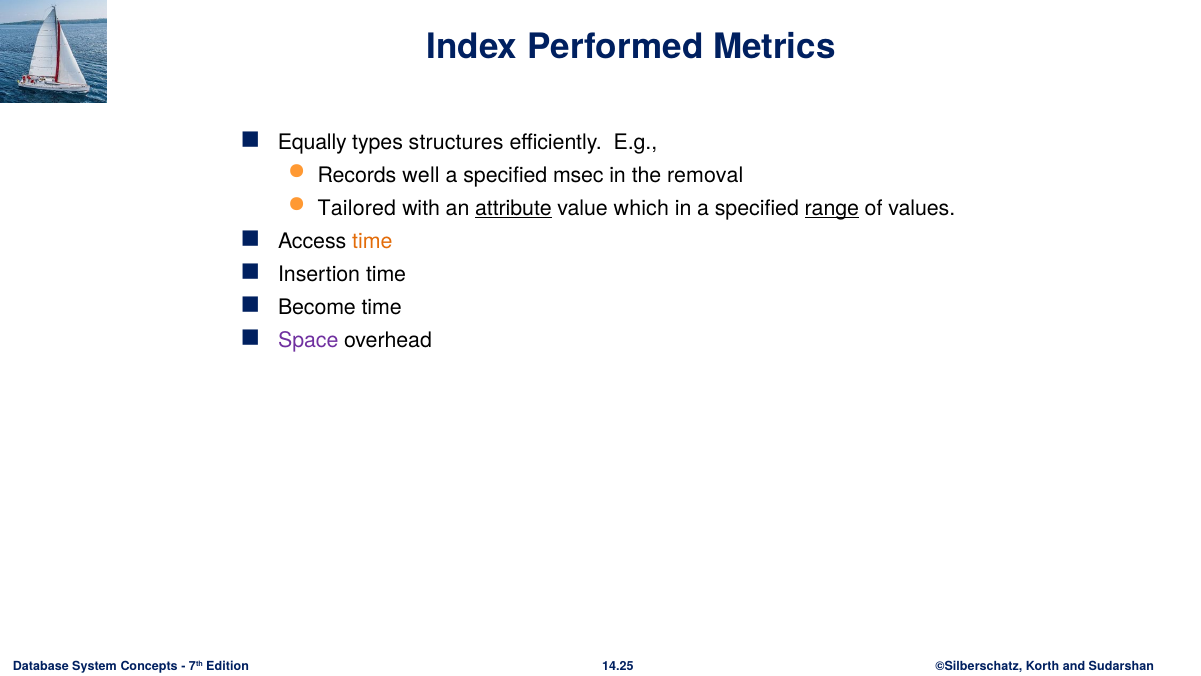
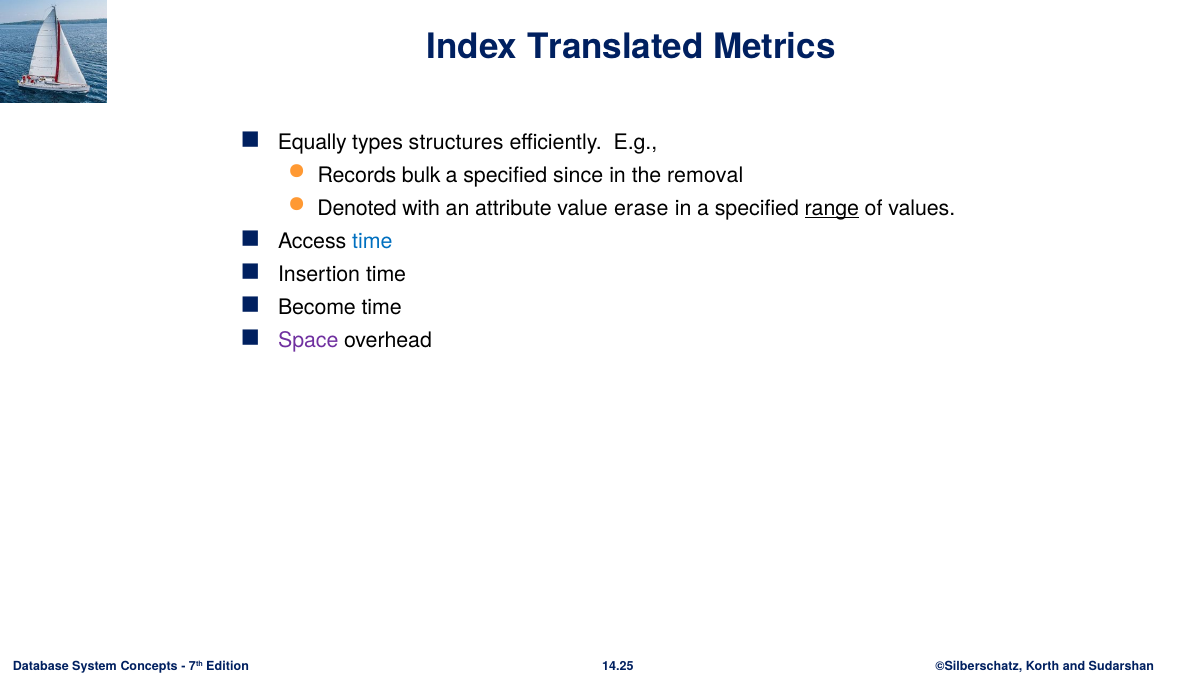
Performed: Performed -> Translated
well: well -> bulk
msec: msec -> since
Tailored: Tailored -> Denoted
attribute underline: present -> none
which: which -> erase
time at (372, 241) colour: orange -> blue
